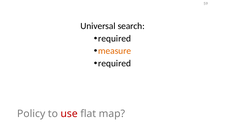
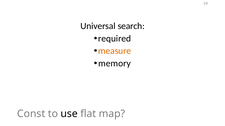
required at (115, 64): required -> memory
Policy: Policy -> Const
use colour: red -> black
